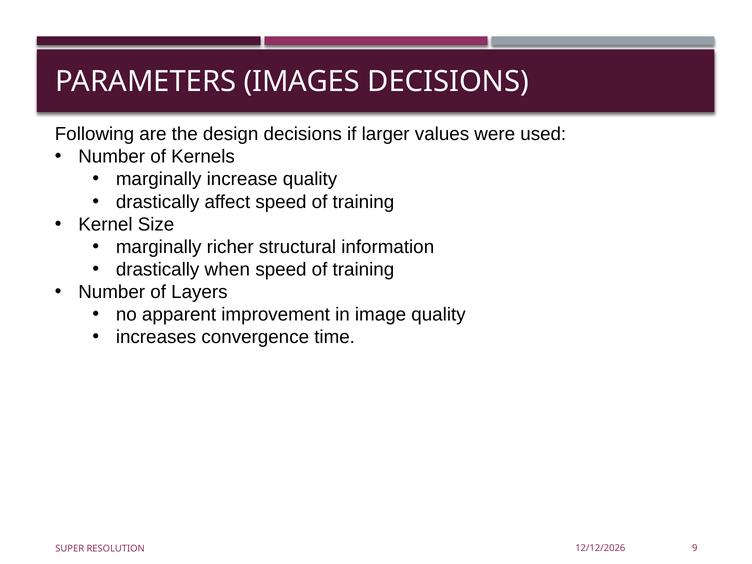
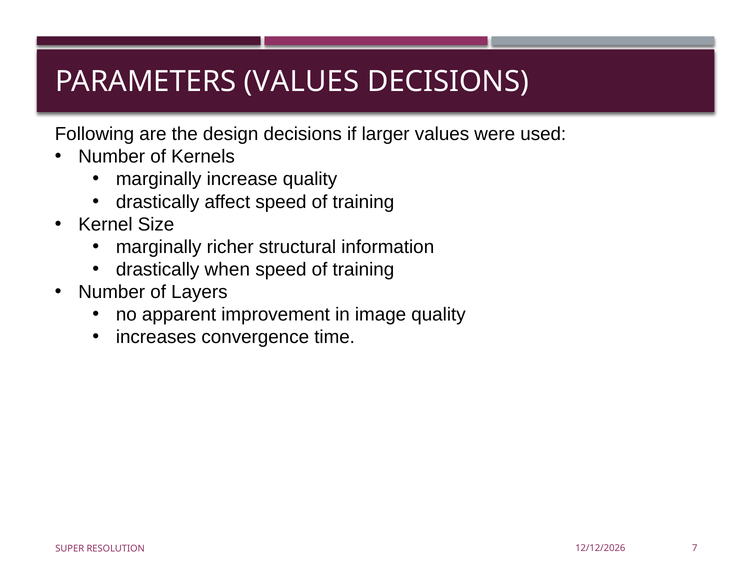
PARAMETERS IMAGES: IMAGES -> VALUES
9: 9 -> 7
